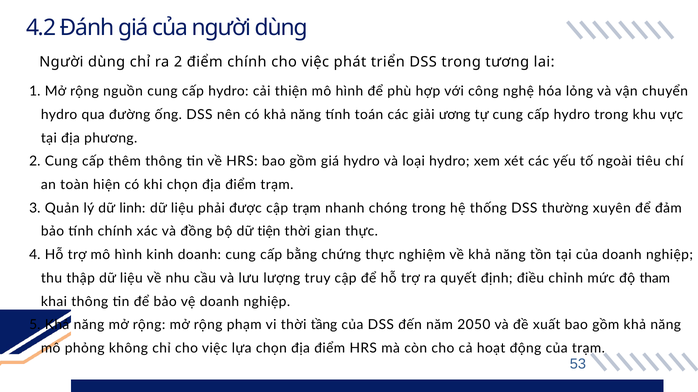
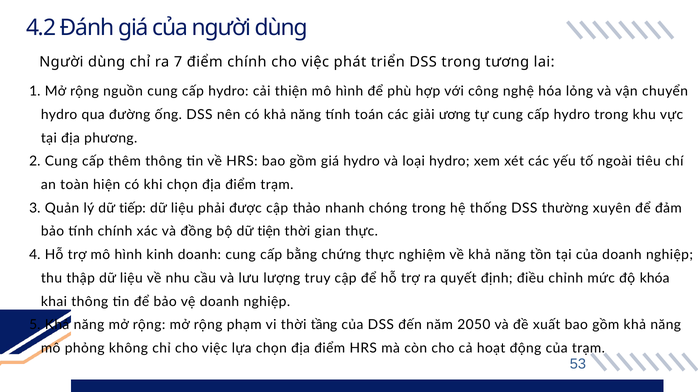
ra 2: 2 -> 7
linh: linh -> tiếp
cập trạm: trạm -> thảo
tham: tham -> khóa
